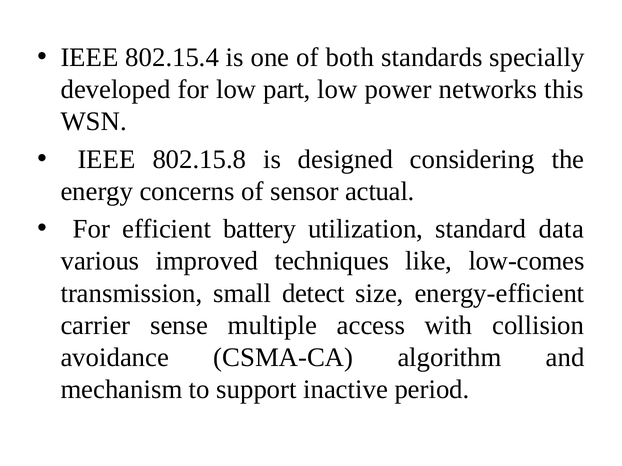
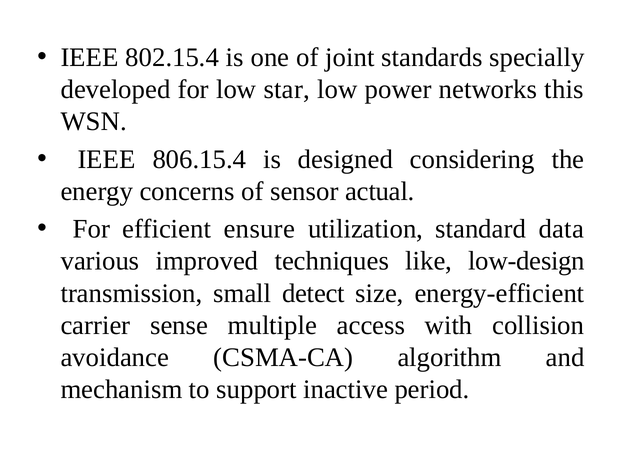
both: both -> joint
part: part -> star
802.15.8: 802.15.8 -> 806.15.4
battery: battery -> ensure
low-comes: low-comes -> low-design
